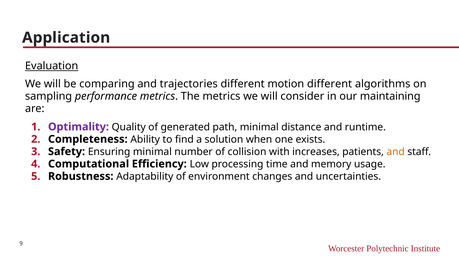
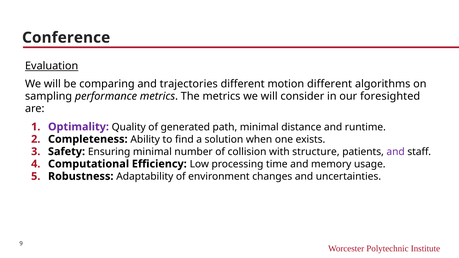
Application: Application -> Conference
maintaining: maintaining -> foresighted
increases: increases -> structure
and at (396, 152) colour: orange -> purple
